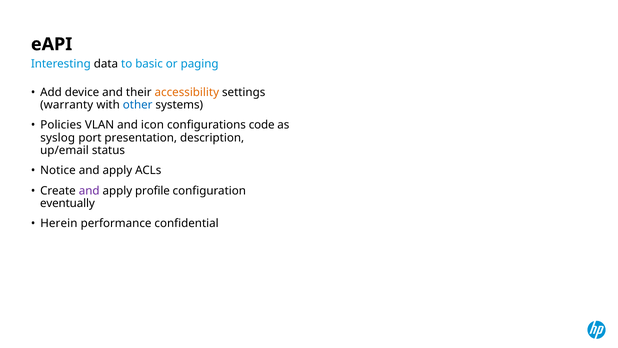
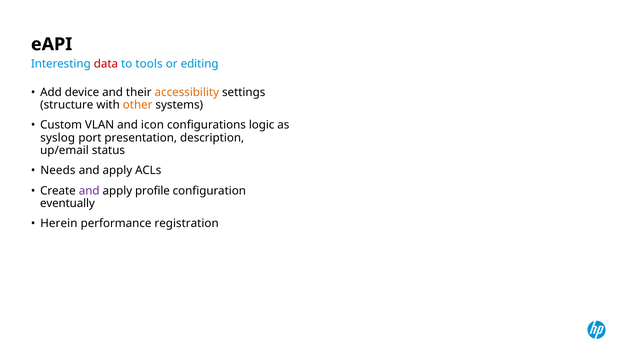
data colour: black -> red
basic: basic -> tools
paging: paging -> editing
warranty: warranty -> structure
other colour: blue -> orange
Policies: Policies -> Custom
code: code -> logic
Notice: Notice -> Needs
confidential: confidential -> registration
